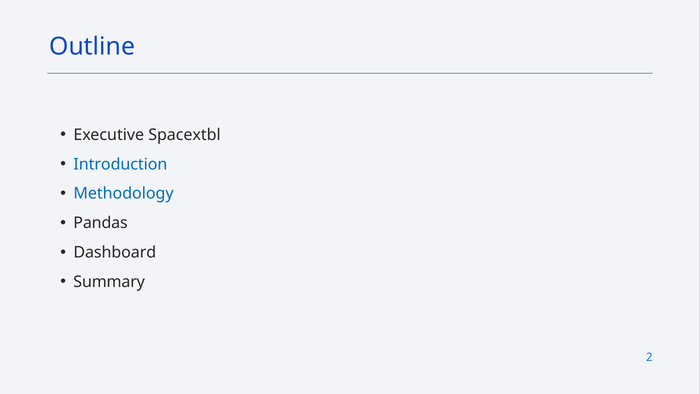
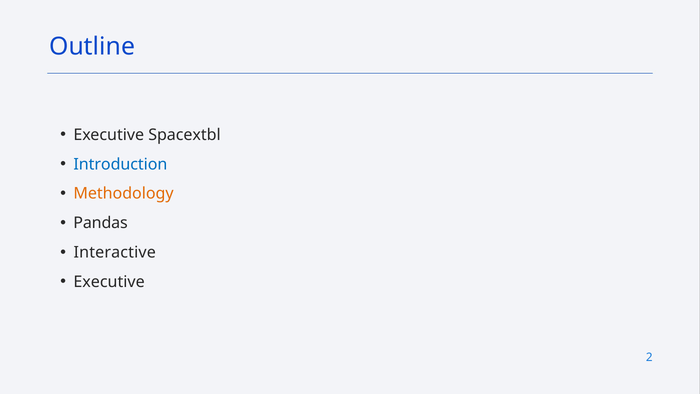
Methodology colour: blue -> orange
Dashboard: Dashboard -> Interactive
Summary at (109, 282): Summary -> Executive
